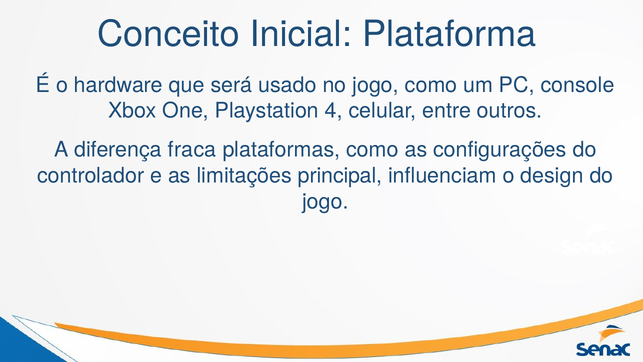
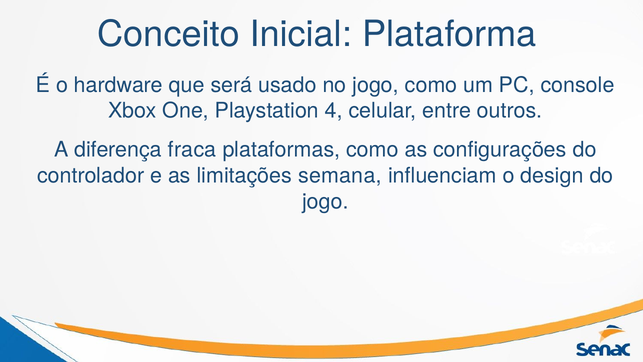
principal: principal -> semana
